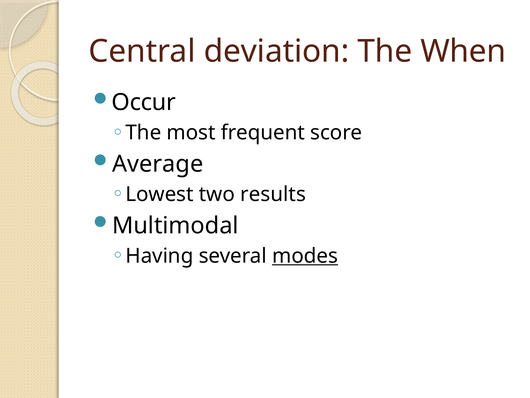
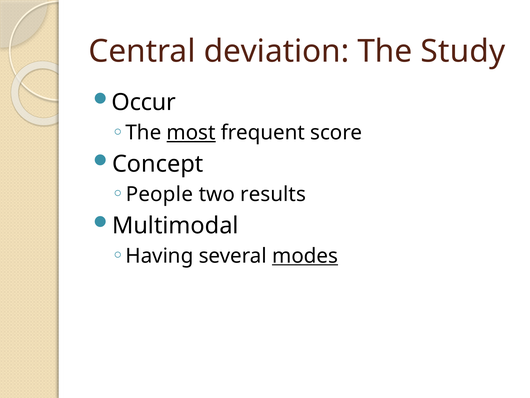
When: When -> Study
most underline: none -> present
Average: Average -> Concept
Lowest: Lowest -> People
